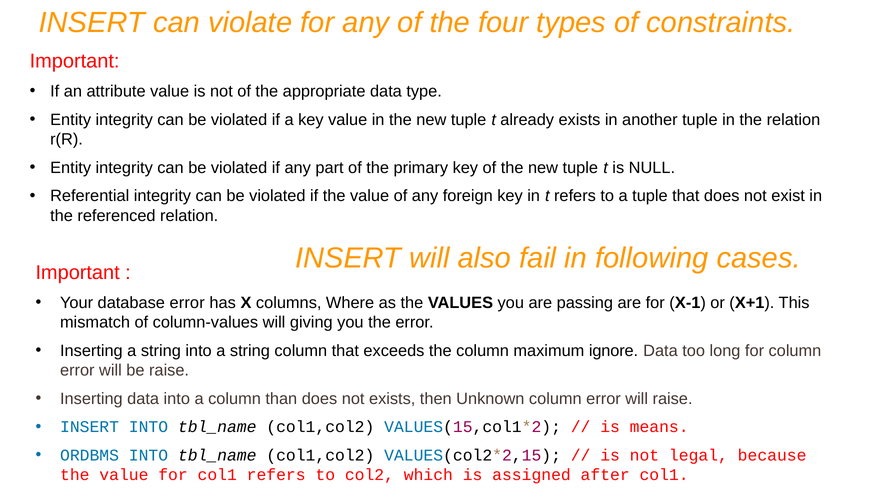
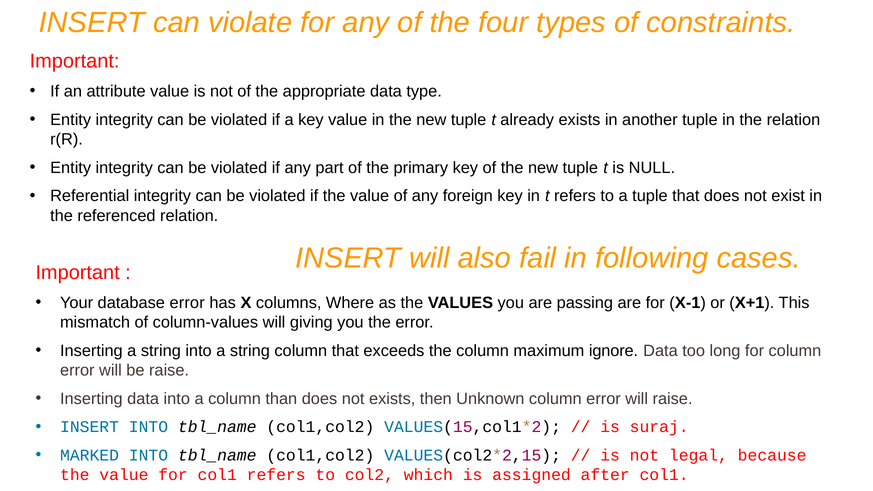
means: means -> suraj
ORDBMS: ORDBMS -> MARKED
